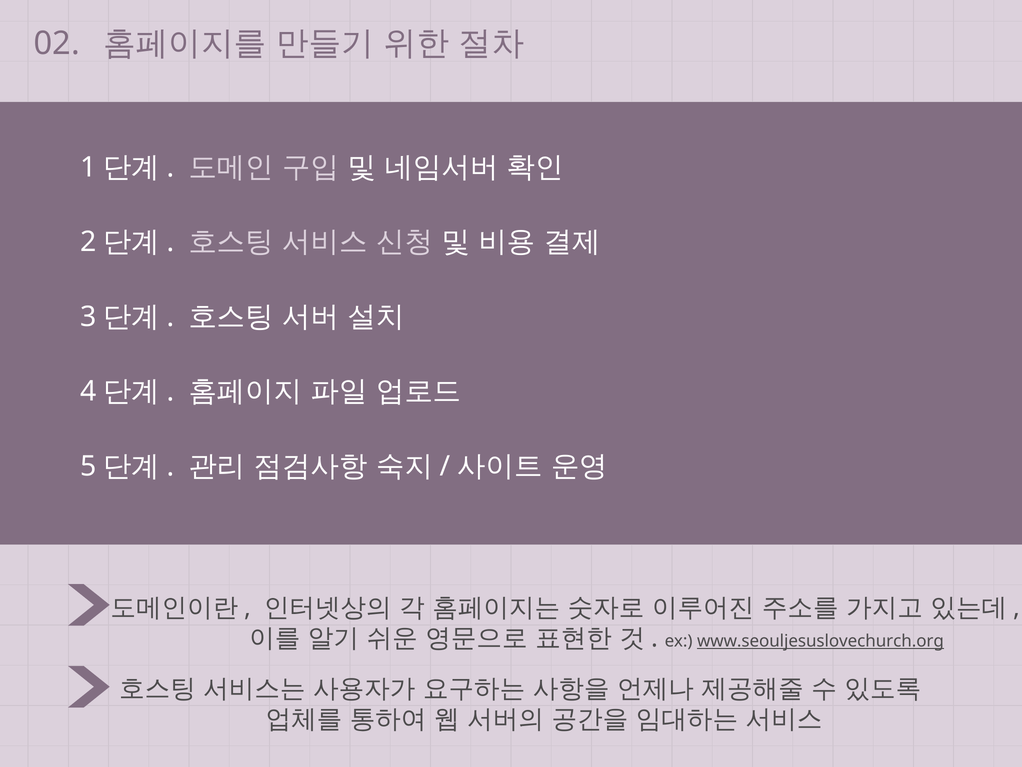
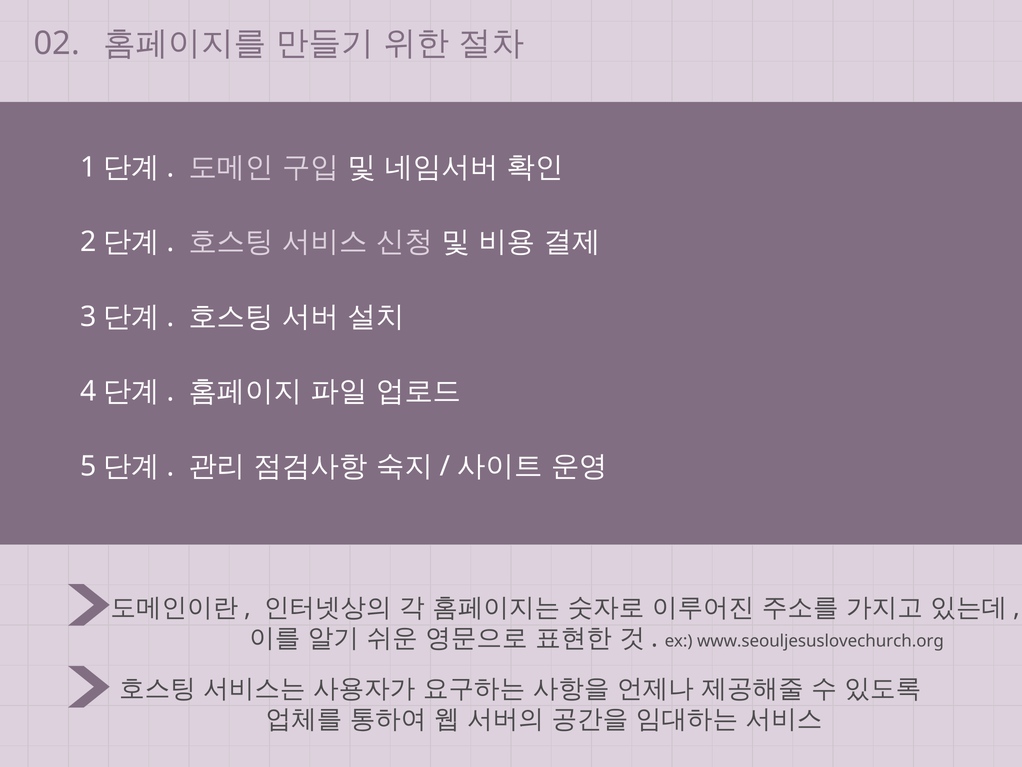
www.seouljesuslovechurch.org underline: present -> none
